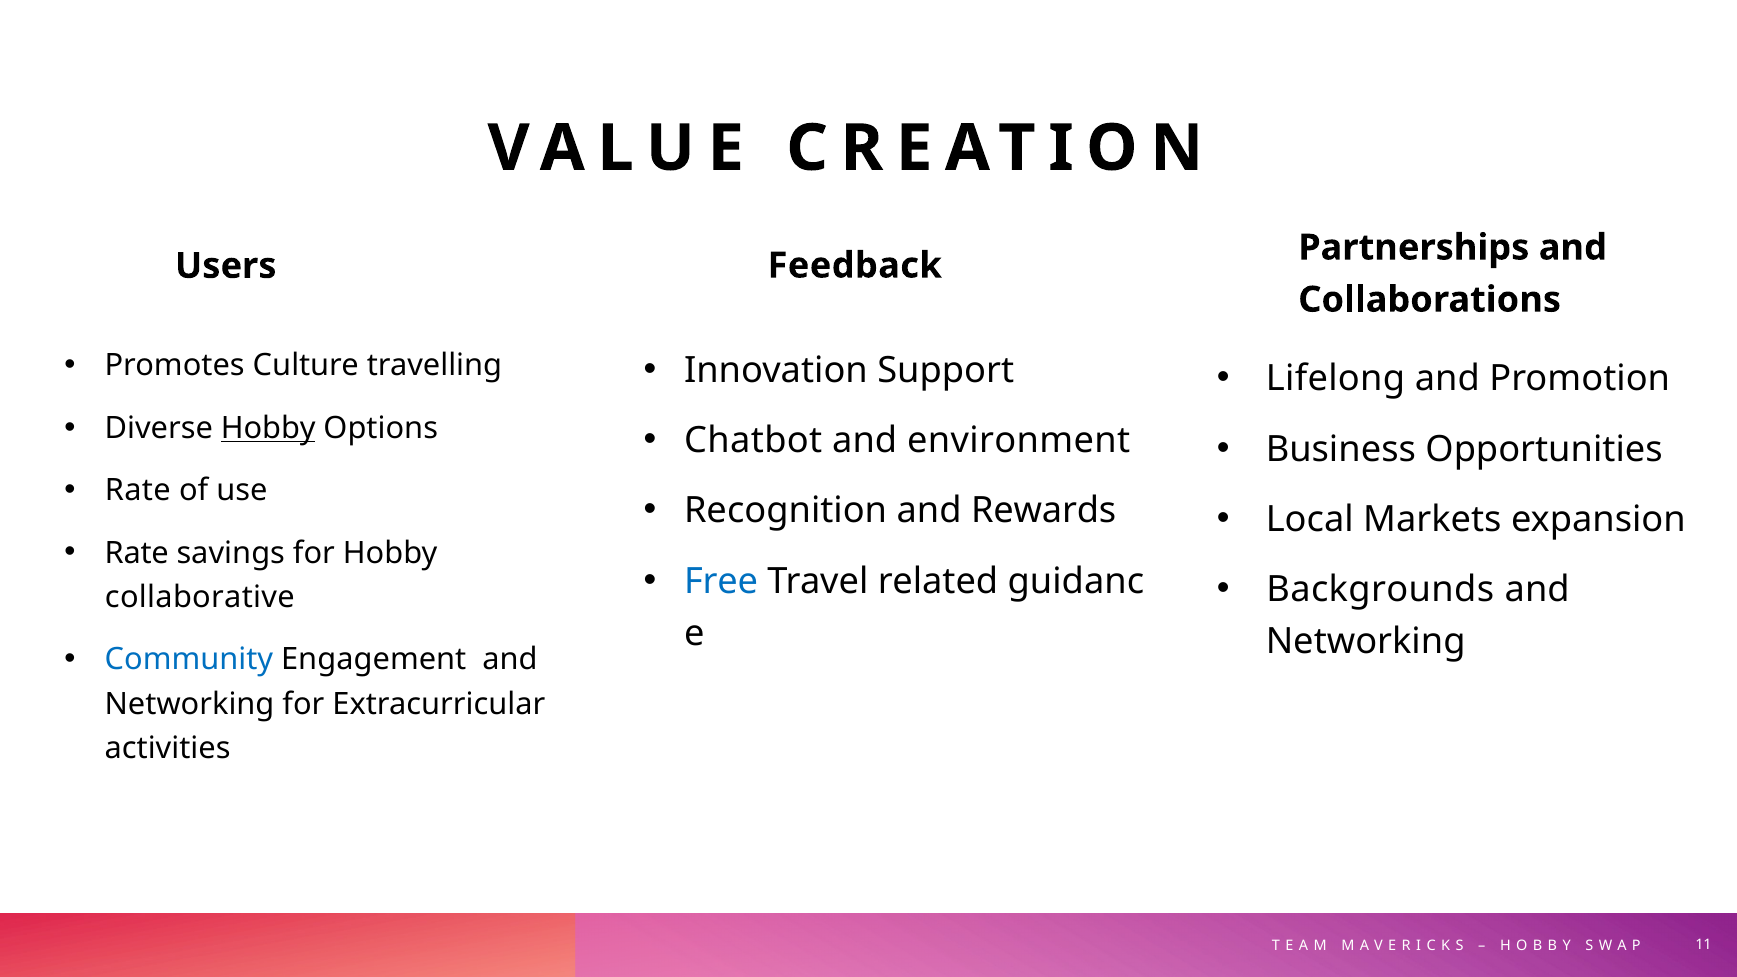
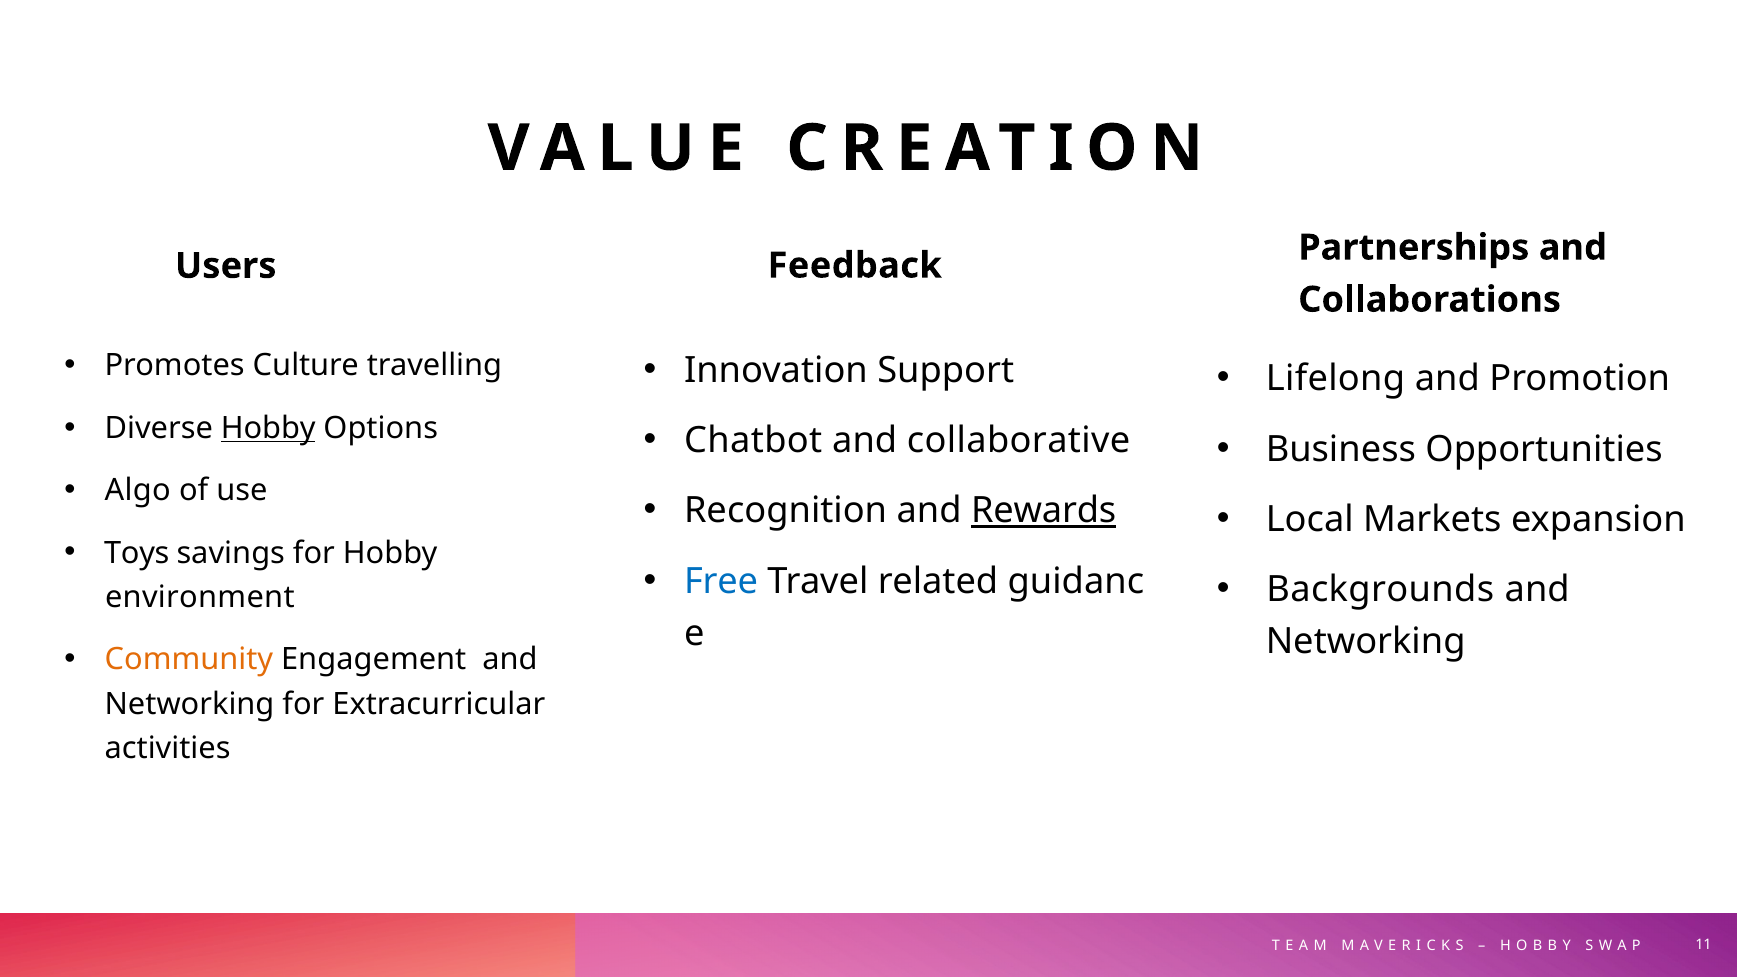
environment: environment -> collaborative
Rate at (138, 491): Rate -> Algo
Rewards underline: none -> present
Rate at (137, 553): Rate -> Toys
collaborative: collaborative -> environment
Community colour: blue -> orange
